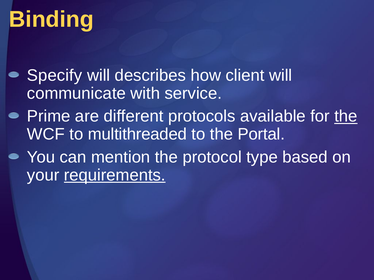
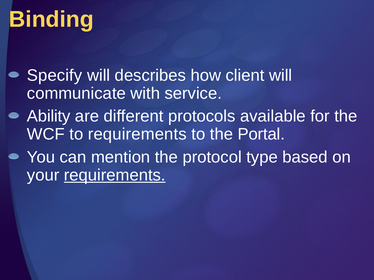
Prime: Prime -> Ability
the at (346, 116) underline: present -> none
to multithreaded: multithreaded -> requirements
